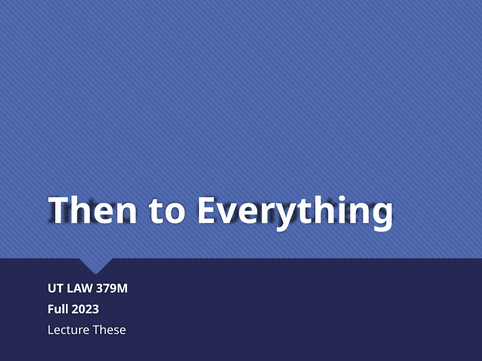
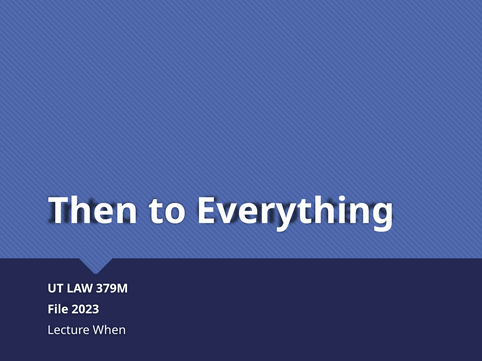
Full: Full -> File
These: These -> When
